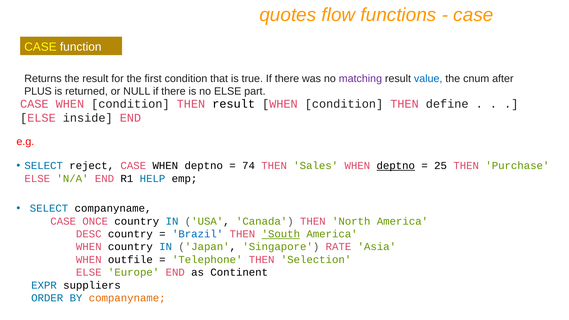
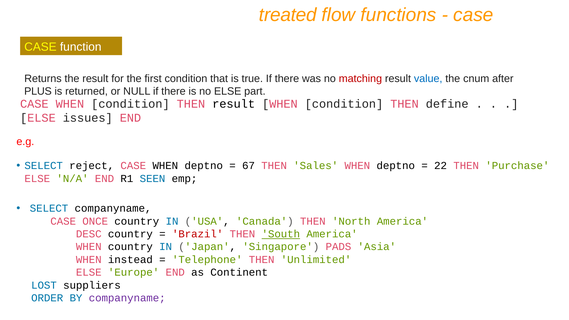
quotes: quotes -> treated
matching colour: purple -> red
inside: inside -> issues
74: 74 -> 67
deptno at (396, 166) underline: present -> none
25: 25 -> 22
HELP: HELP -> SEEN
Brazil colour: blue -> red
RATE: RATE -> PADS
outfile: outfile -> instead
Selection: Selection -> Unlimited
EXPR: EXPR -> LOST
companyname at (127, 298) colour: orange -> purple
